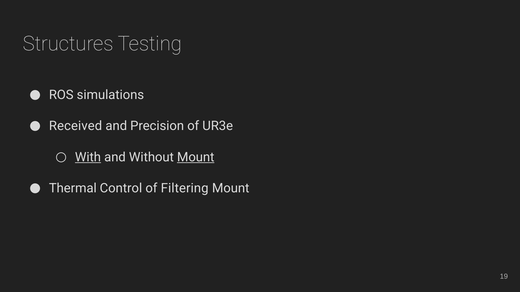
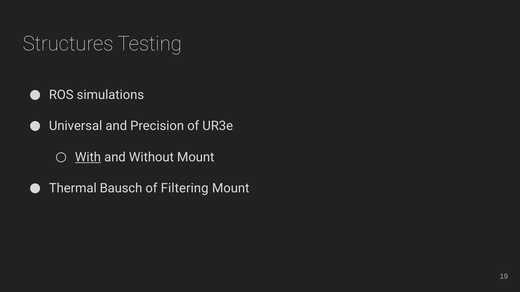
Received: Received -> Universal
Mount at (196, 157) underline: present -> none
Control: Control -> Bausch
